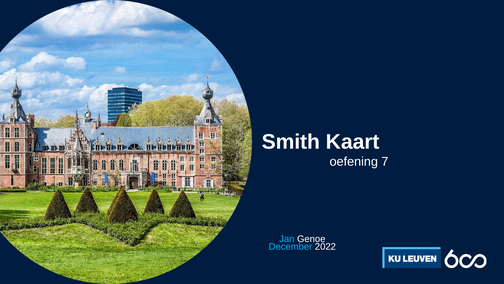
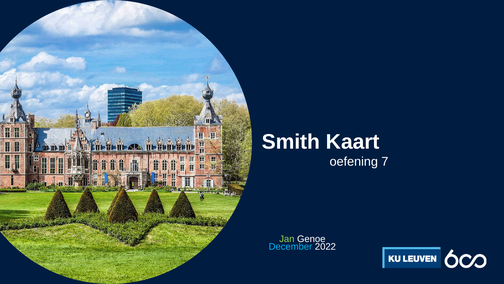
Jan colour: light blue -> light green
